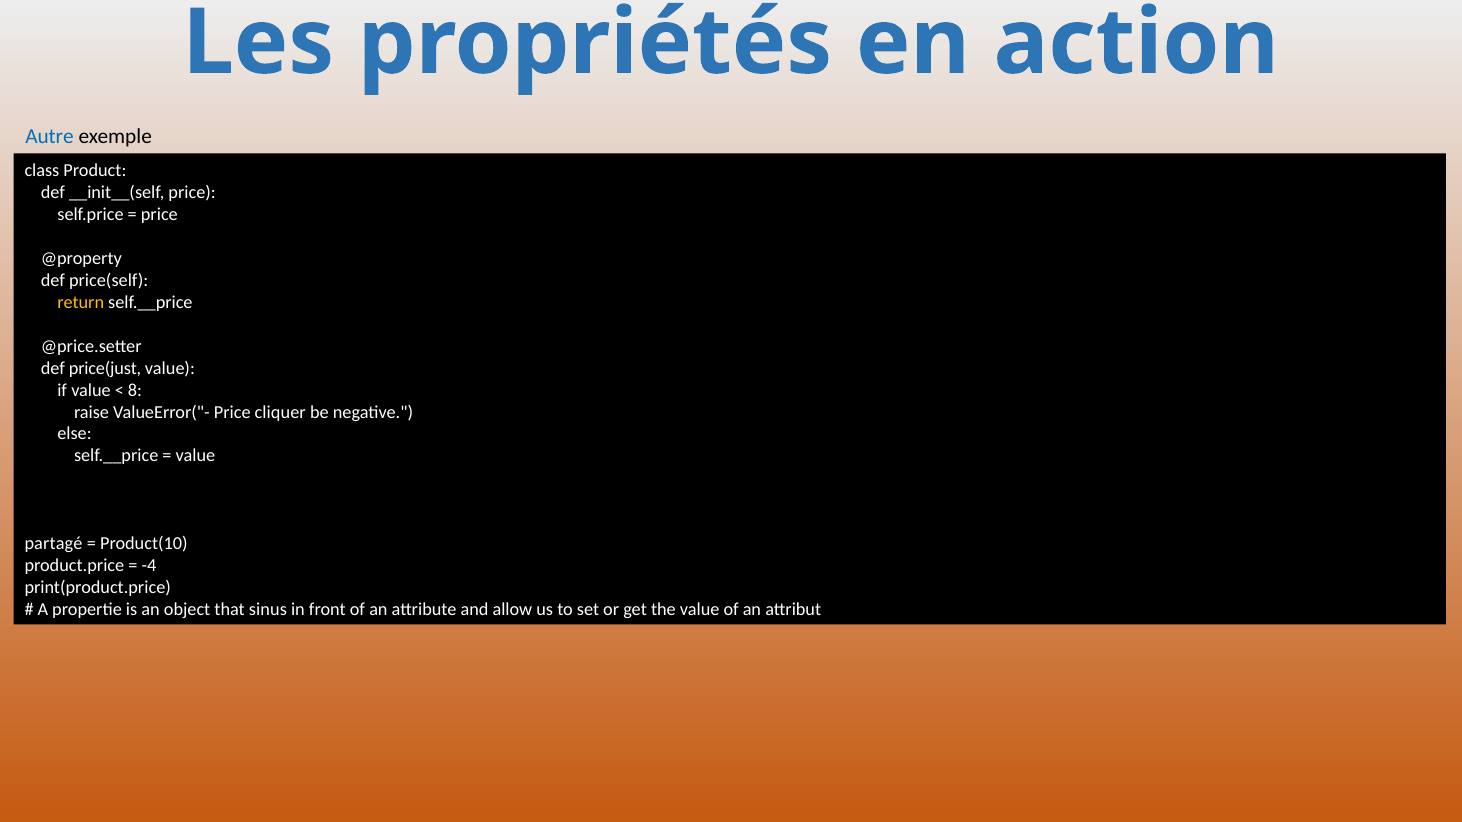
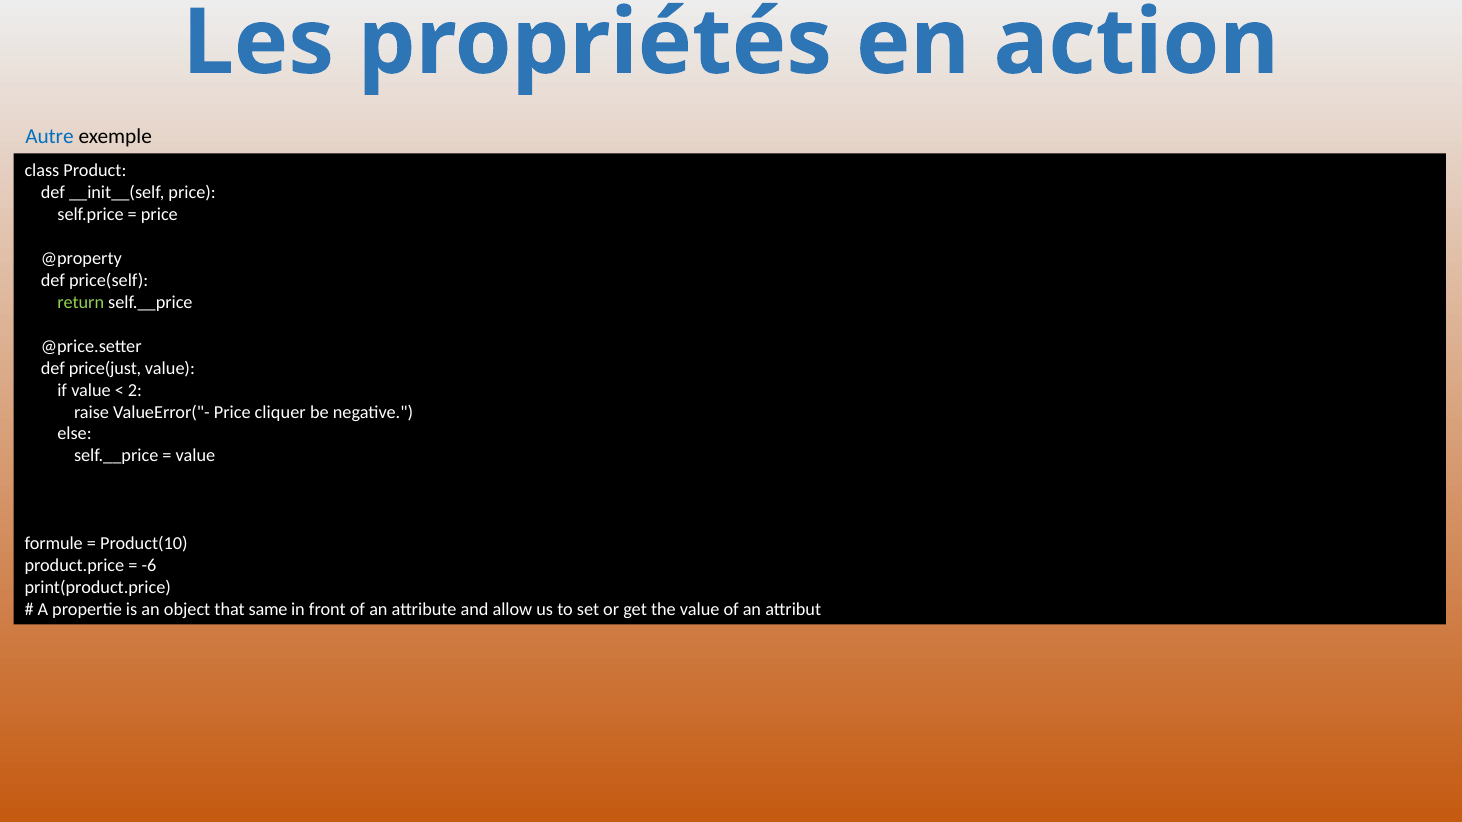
return colour: yellow -> light green
8: 8 -> 2
partagé: partagé -> formule
-4: -4 -> -6
sinus: sinus -> same
